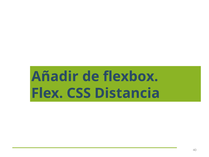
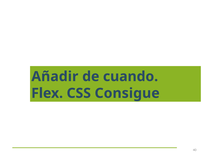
flexbox: flexbox -> cuando
Distancia: Distancia -> Consigue
